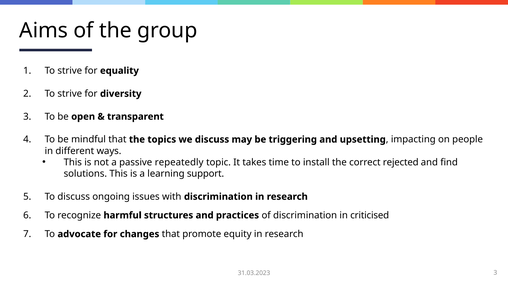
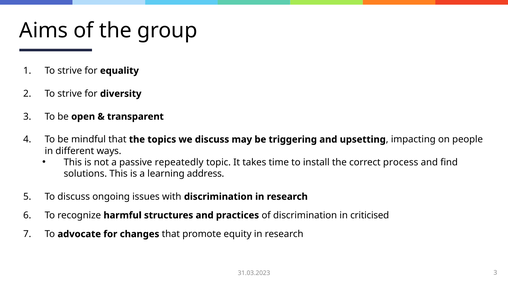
rejected: rejected -> process
support: support -> address
